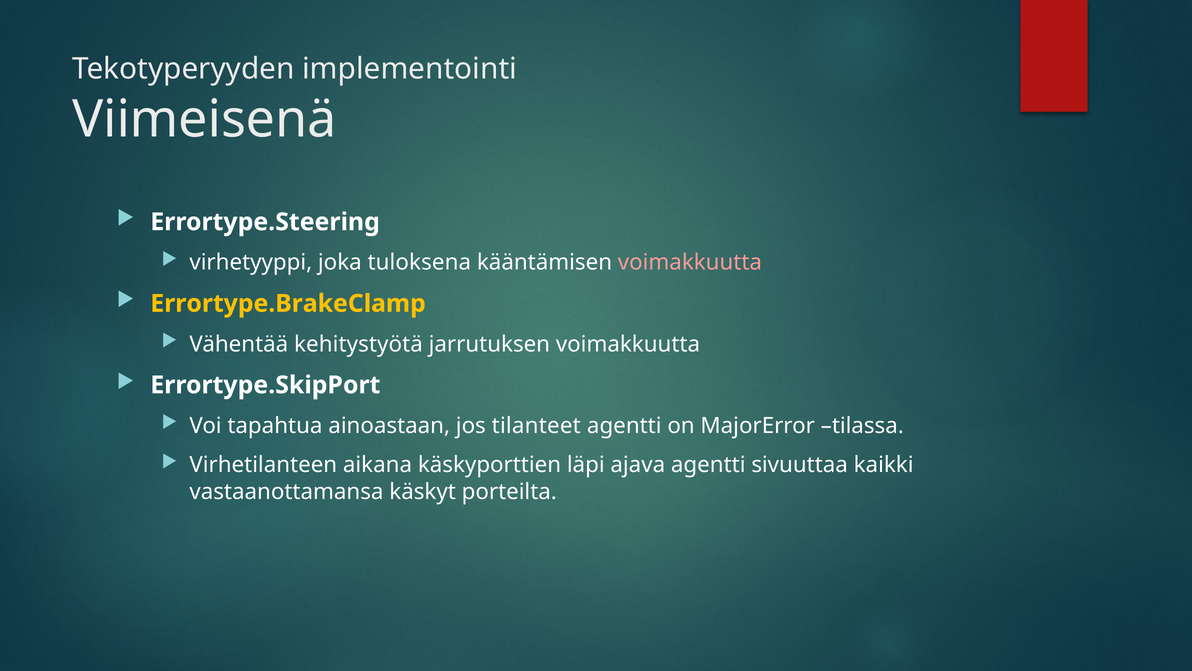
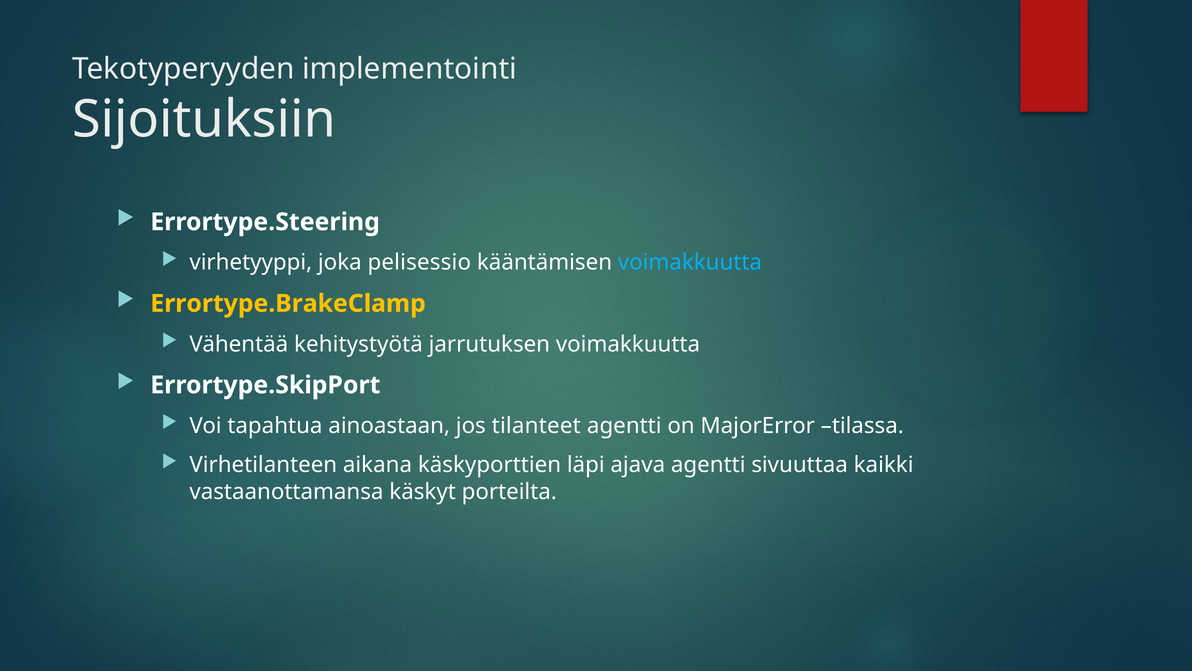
Viimeisenä: Viimeisenä -> Sijoituksiin
tuloksena: tuloksena -> pelisessio
voimakkuutta at (690, 262) colour: pink -> light blue
